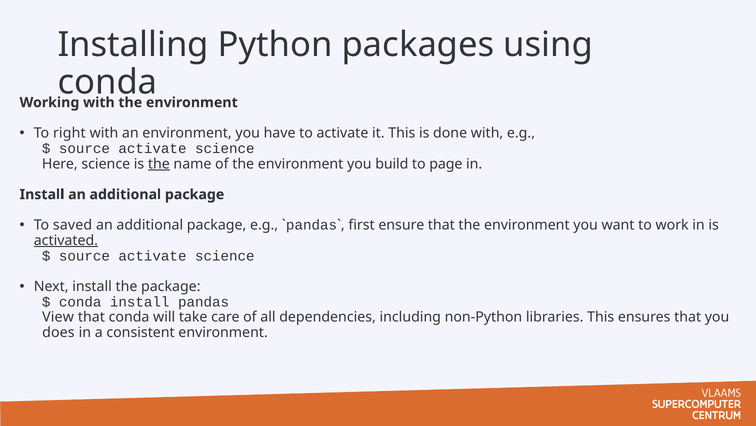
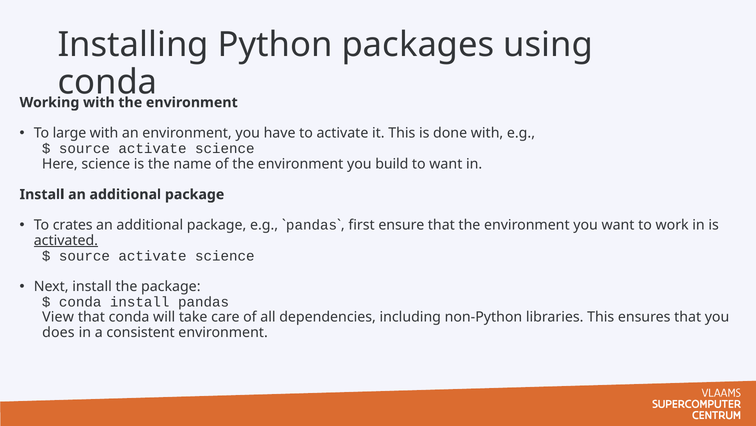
right: right -> large
the at (159, 164) underline: present -> none
to page: page -> want
saved: saved -> crates
